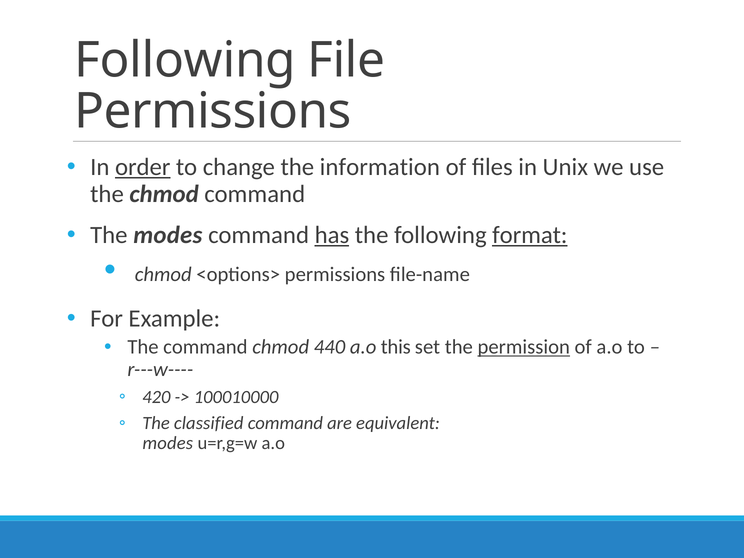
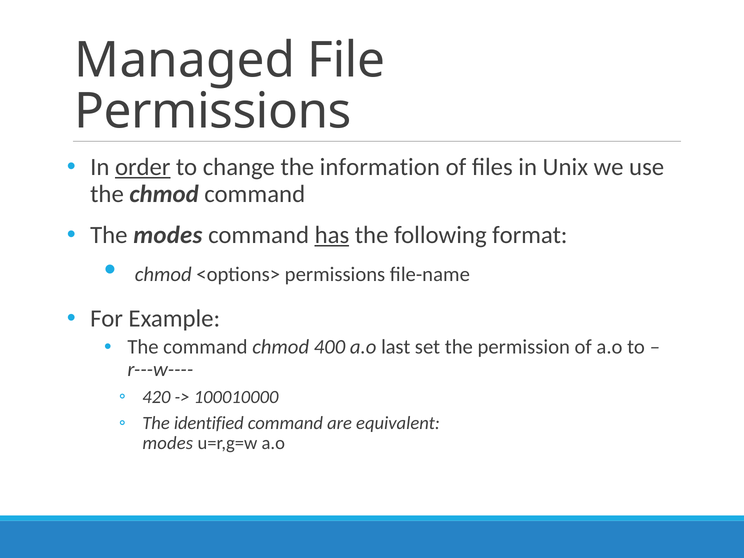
Following at (185, 61): Following -> Managed
format underline: present -> none
440: 440 -> 400
this: this -> last
permission underline: present -> none
classified: classified -> identified
